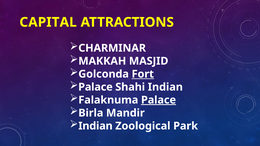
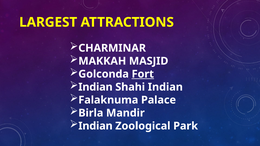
CAPITAL: CAPITAL -> LARGEST
Palace at (95, 87): Palace -> Indian
Palace at (159, 100) underline: present -> none
